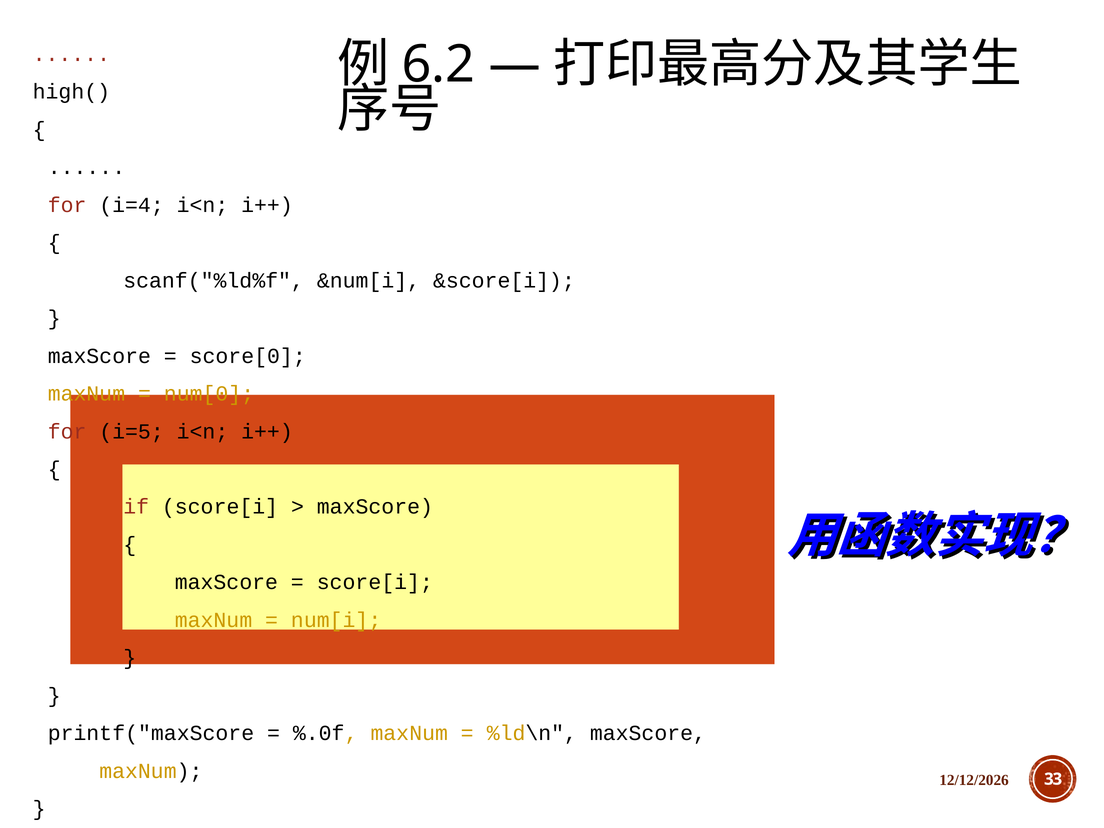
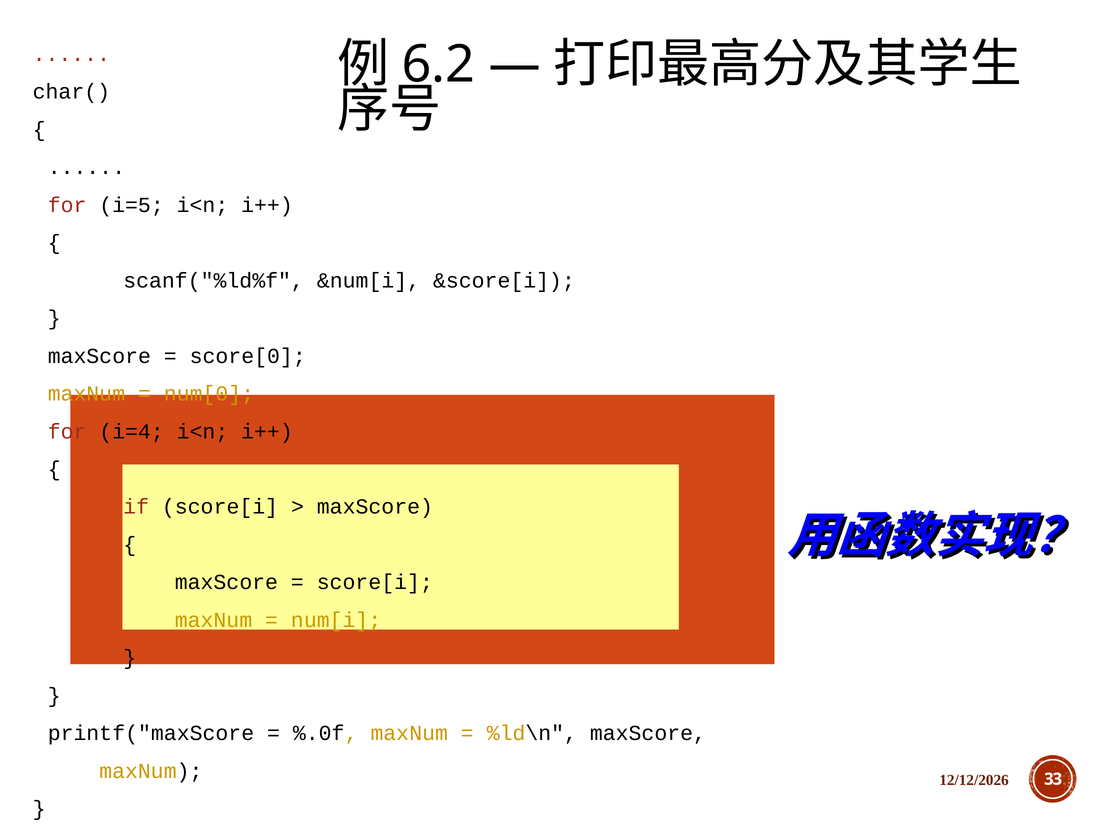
high(: high( -> char(
i=4: i=4 -> i=5
i=5: i=5 -> i=4
